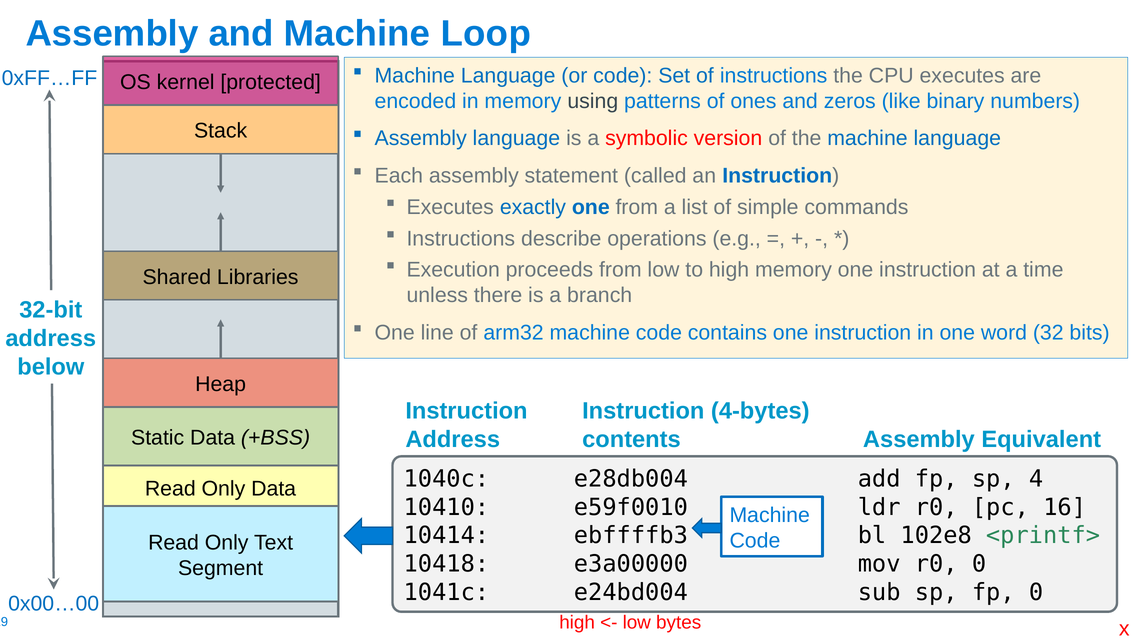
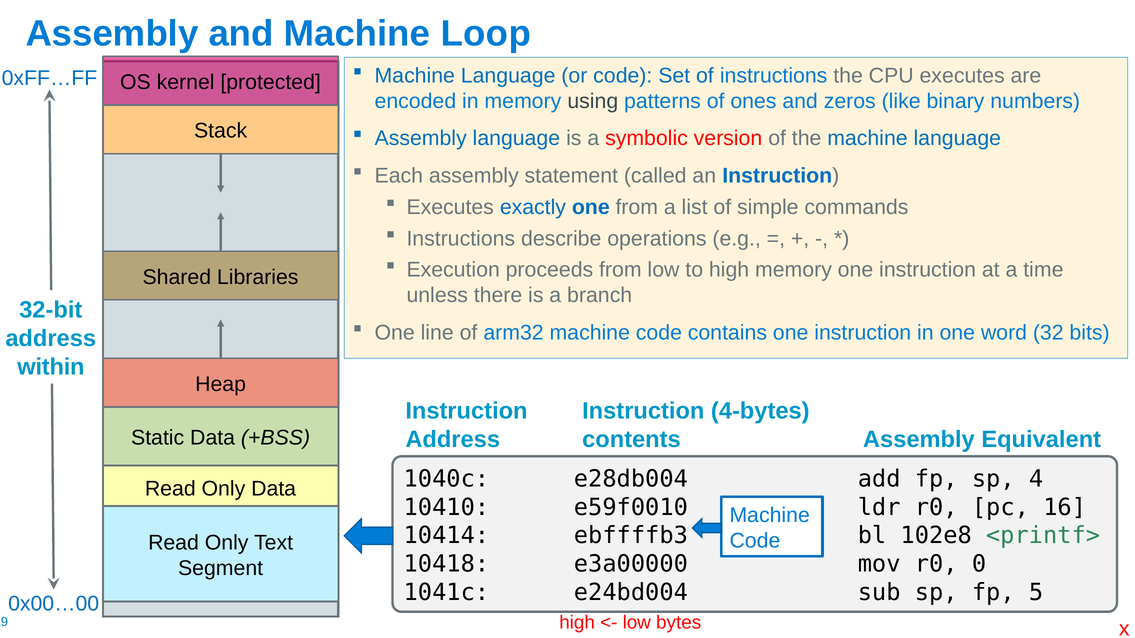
below: below -> within
fp 0: 0 -> 5
